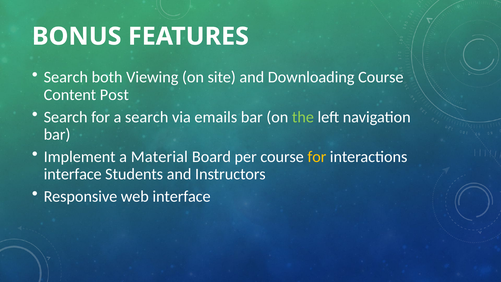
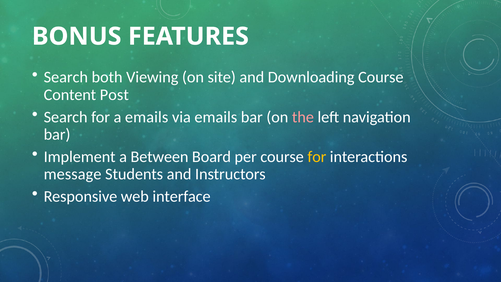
a search: search -> emails
the colour: light green -> pink
Material: Material -> Between
interface at (73, 174): interface -> message
